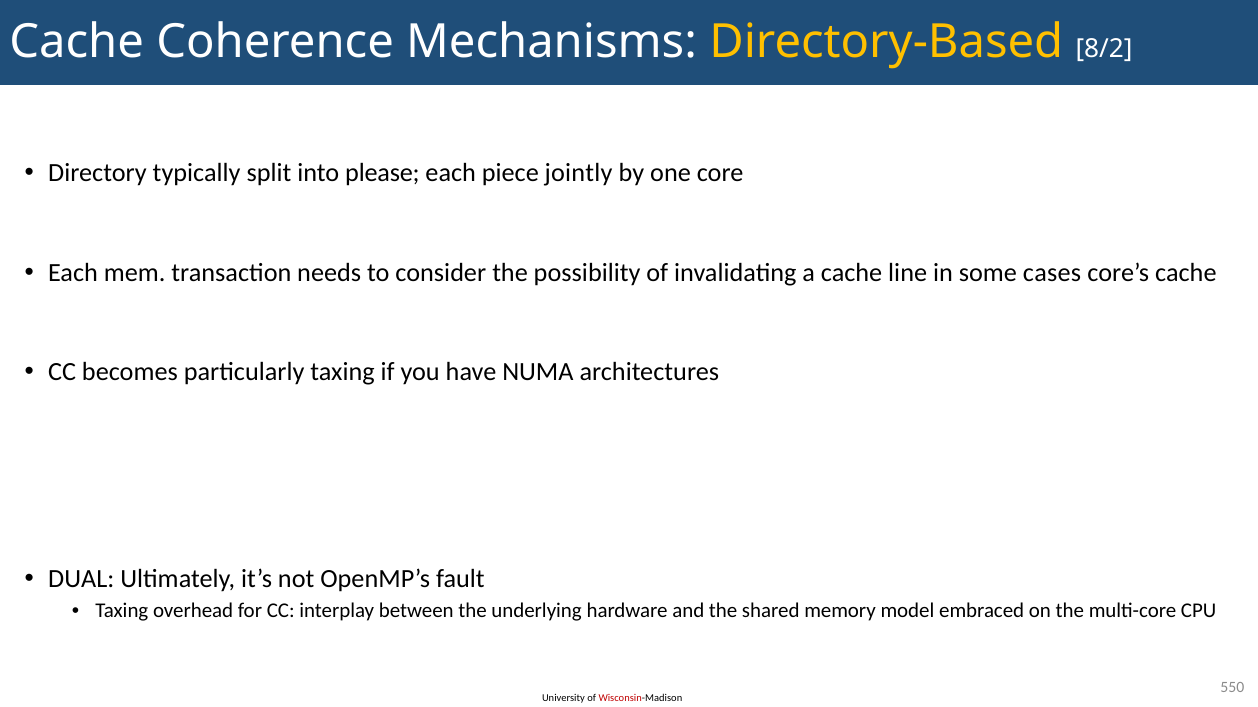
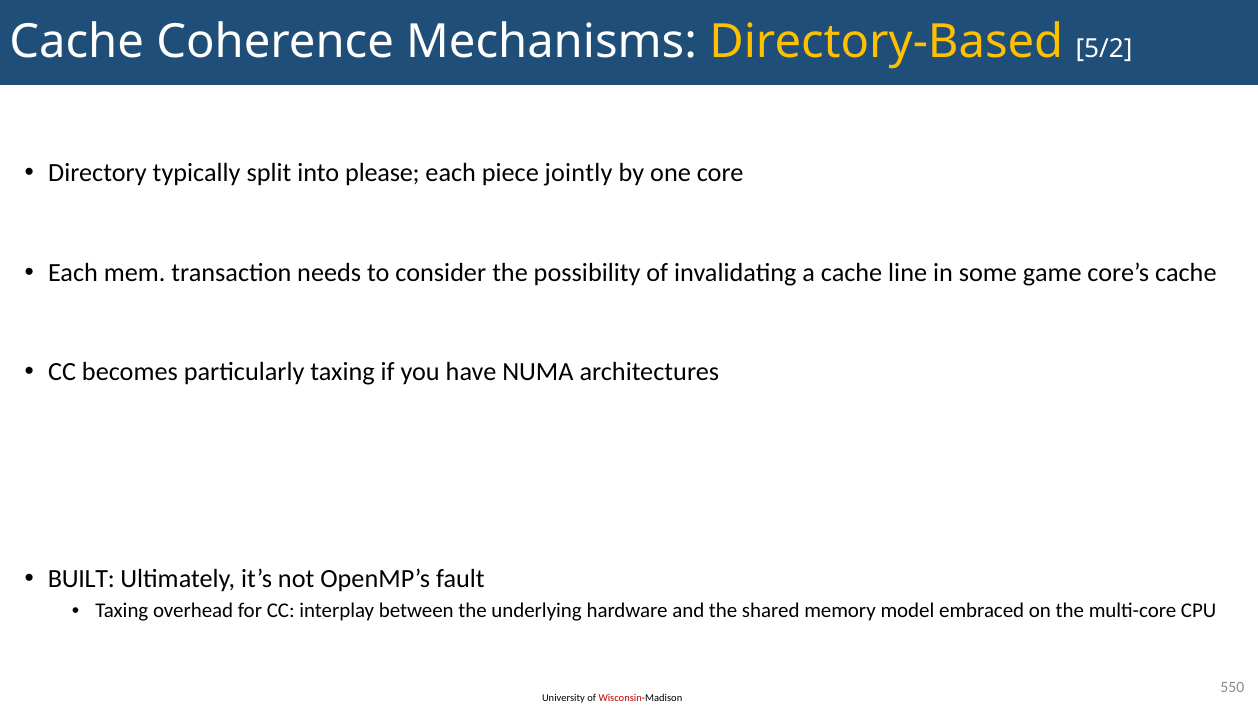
8/2: 8/2 -> 5/2
cases: cases -> game
DUAL: DUAL -> BUILT
